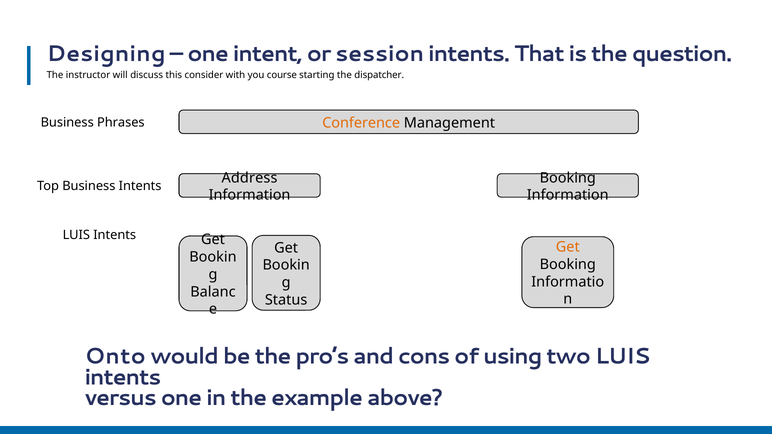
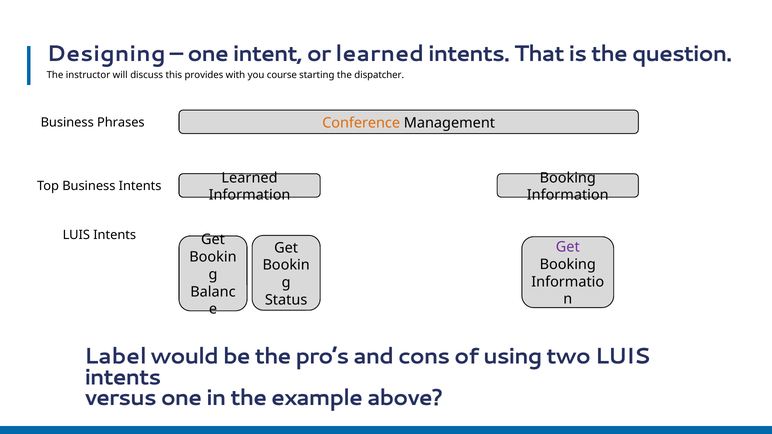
or session: session -> learned
consider: consider -> provides
Address at (249, 178): Address -> Learned
Get at (568, 247) colour: orange -> purple
Onto: Onto -> Label
